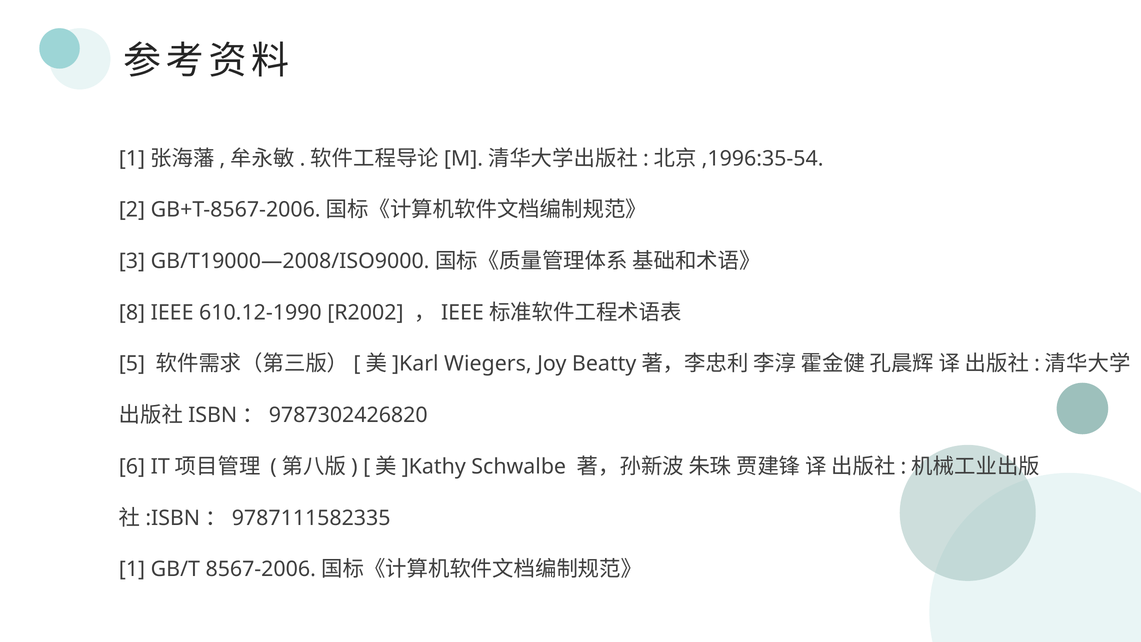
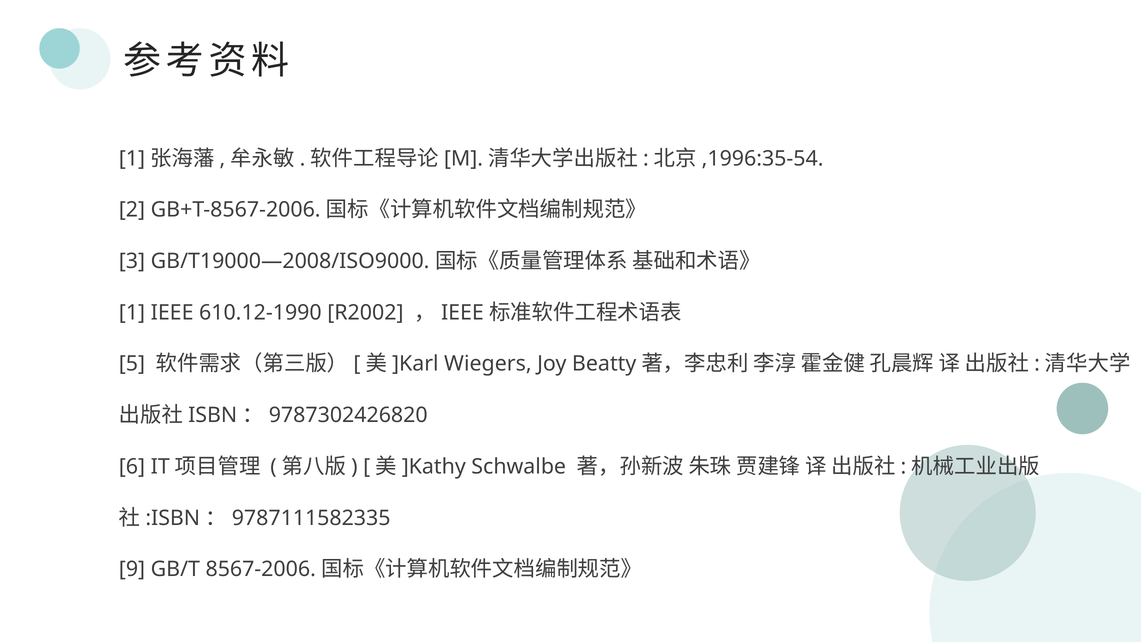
8: 8 -> 1
1: 1 -> 9
